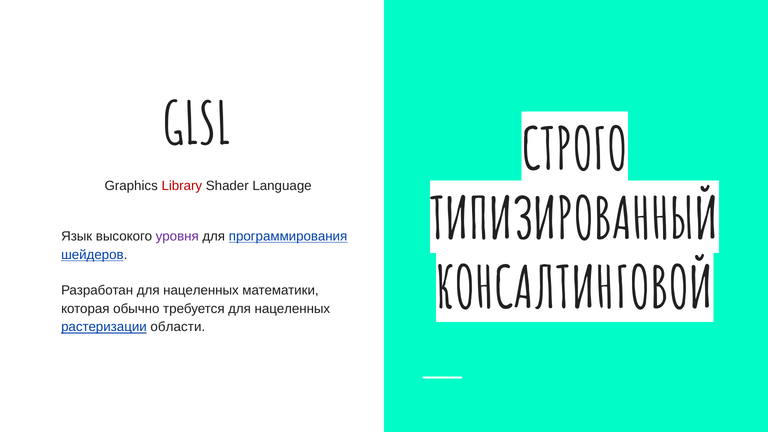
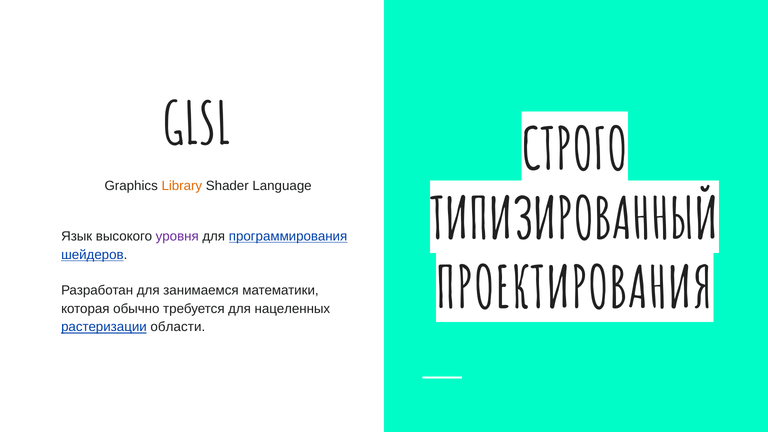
Library colour: red -> orange
КОНСАЛТИНГОВОЙ: КОНСАЛТИНГОВОЙ -> ПРОЕКТИРОВАНИЯ
Разработан для нацеленных: нацеленных -> занимаемся
